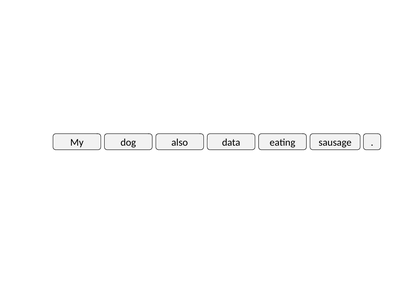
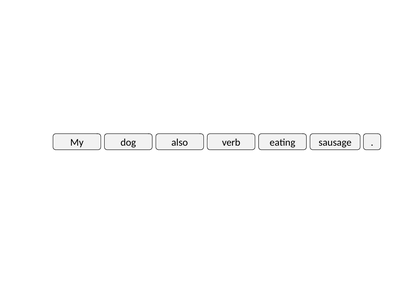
data: data -> verb
